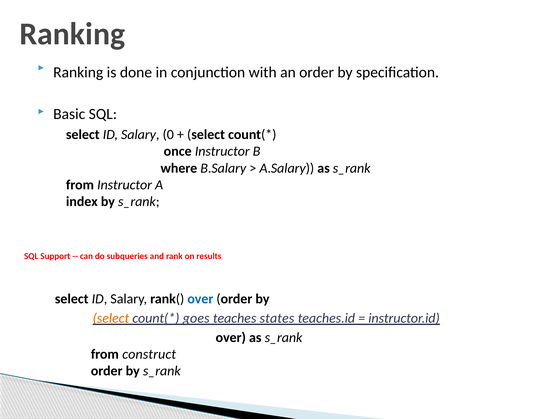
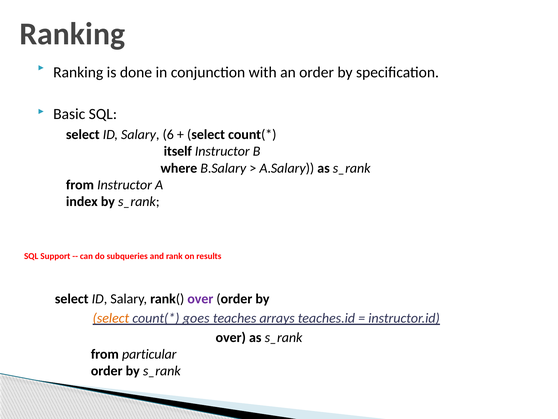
0: 0 -> 6
once: once -> itself
over at (200, 299) colour: blue -> purple
states: states -> arrays
construct: construct -> particular
